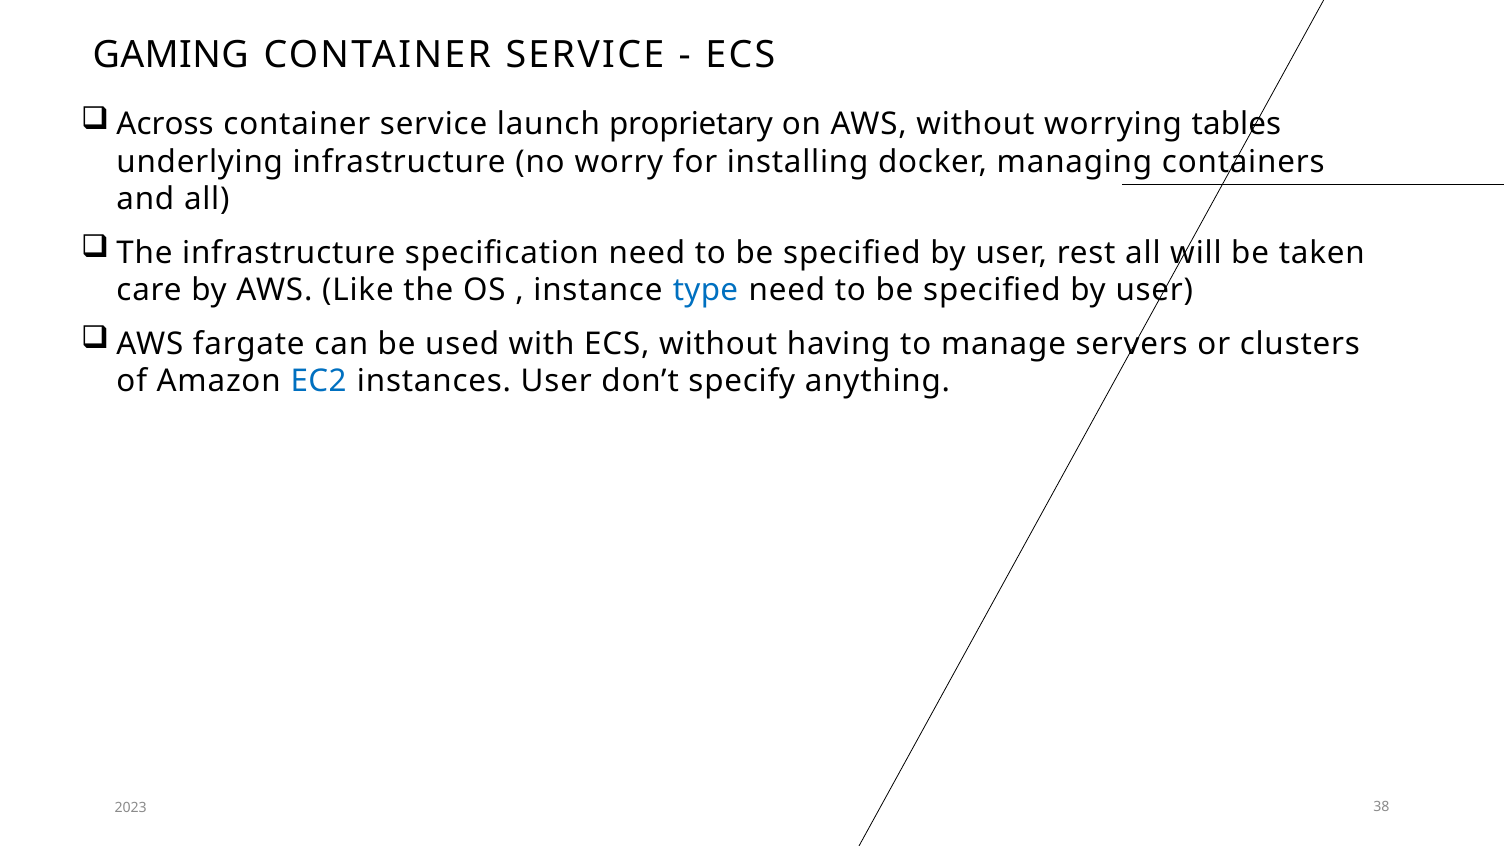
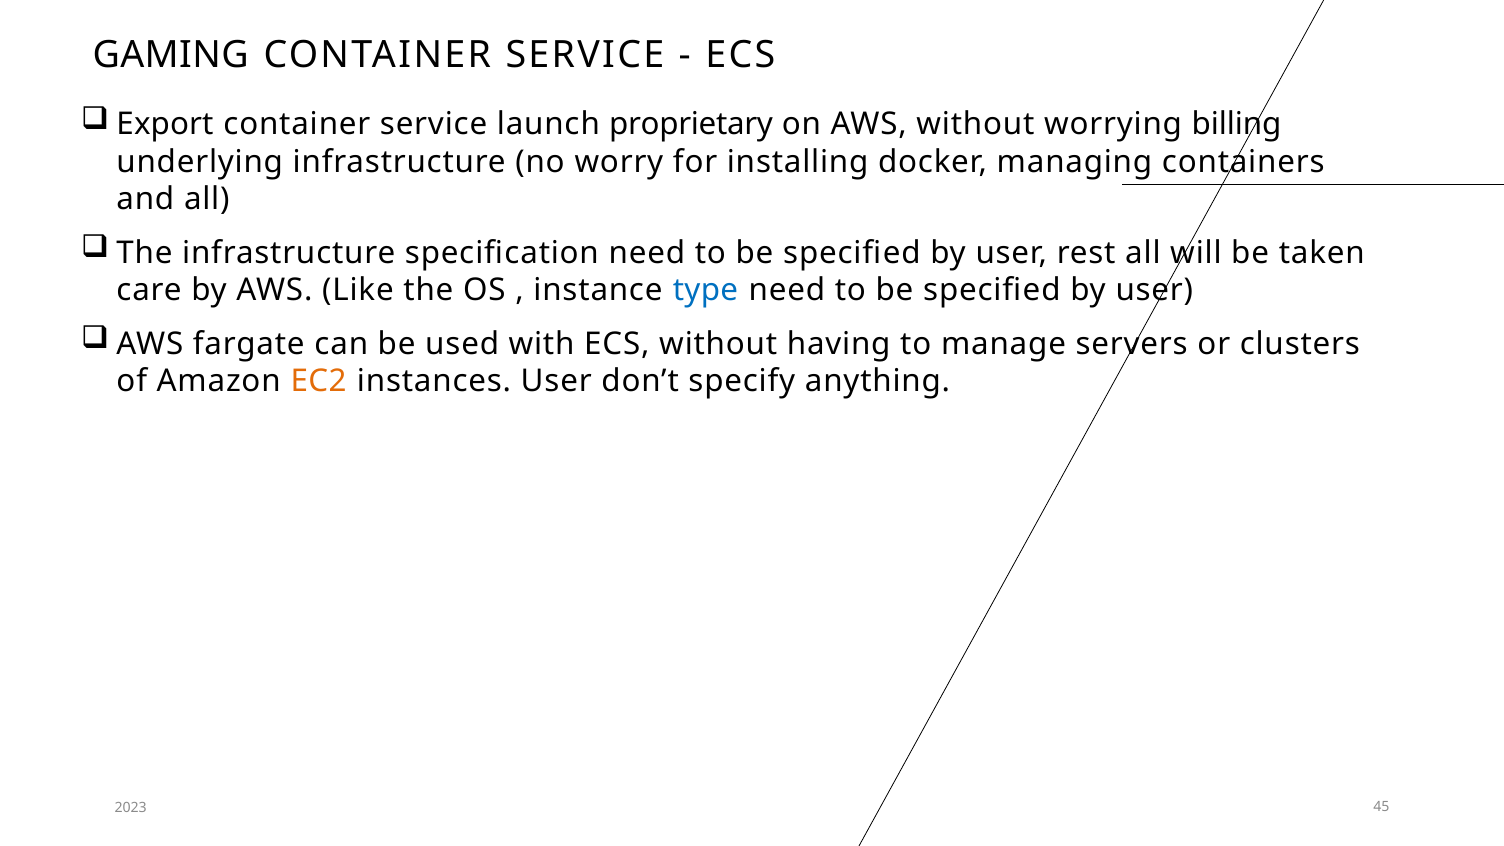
Across: Across -> Export
tables: tables -> billing
EC2 colour: blue -> orange
38: 38 -> 45
